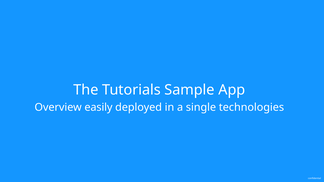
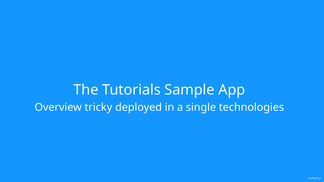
easily: easily -> tricky
